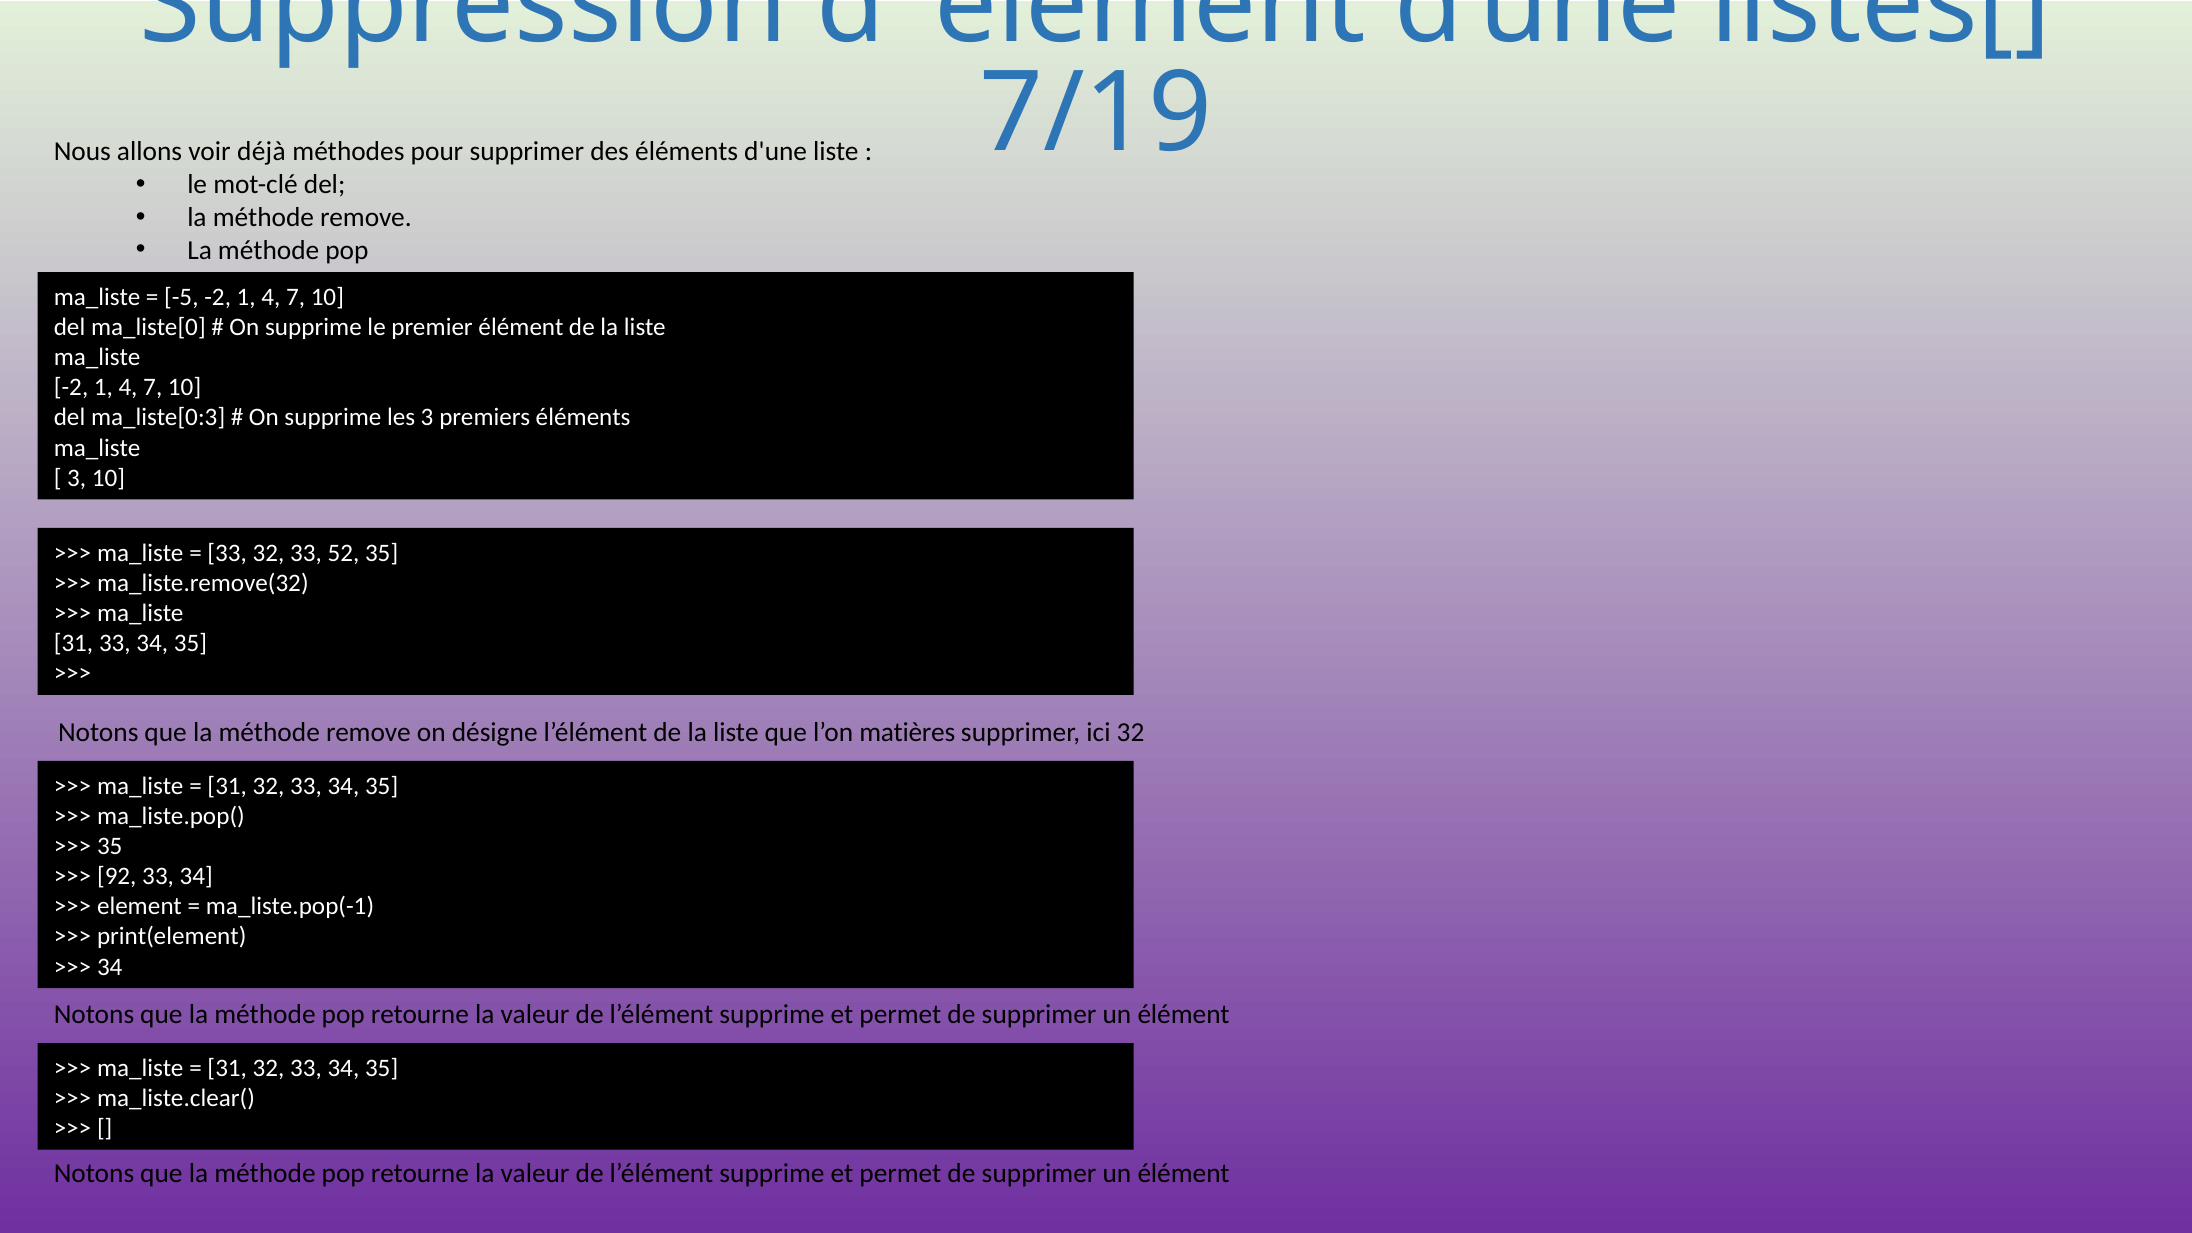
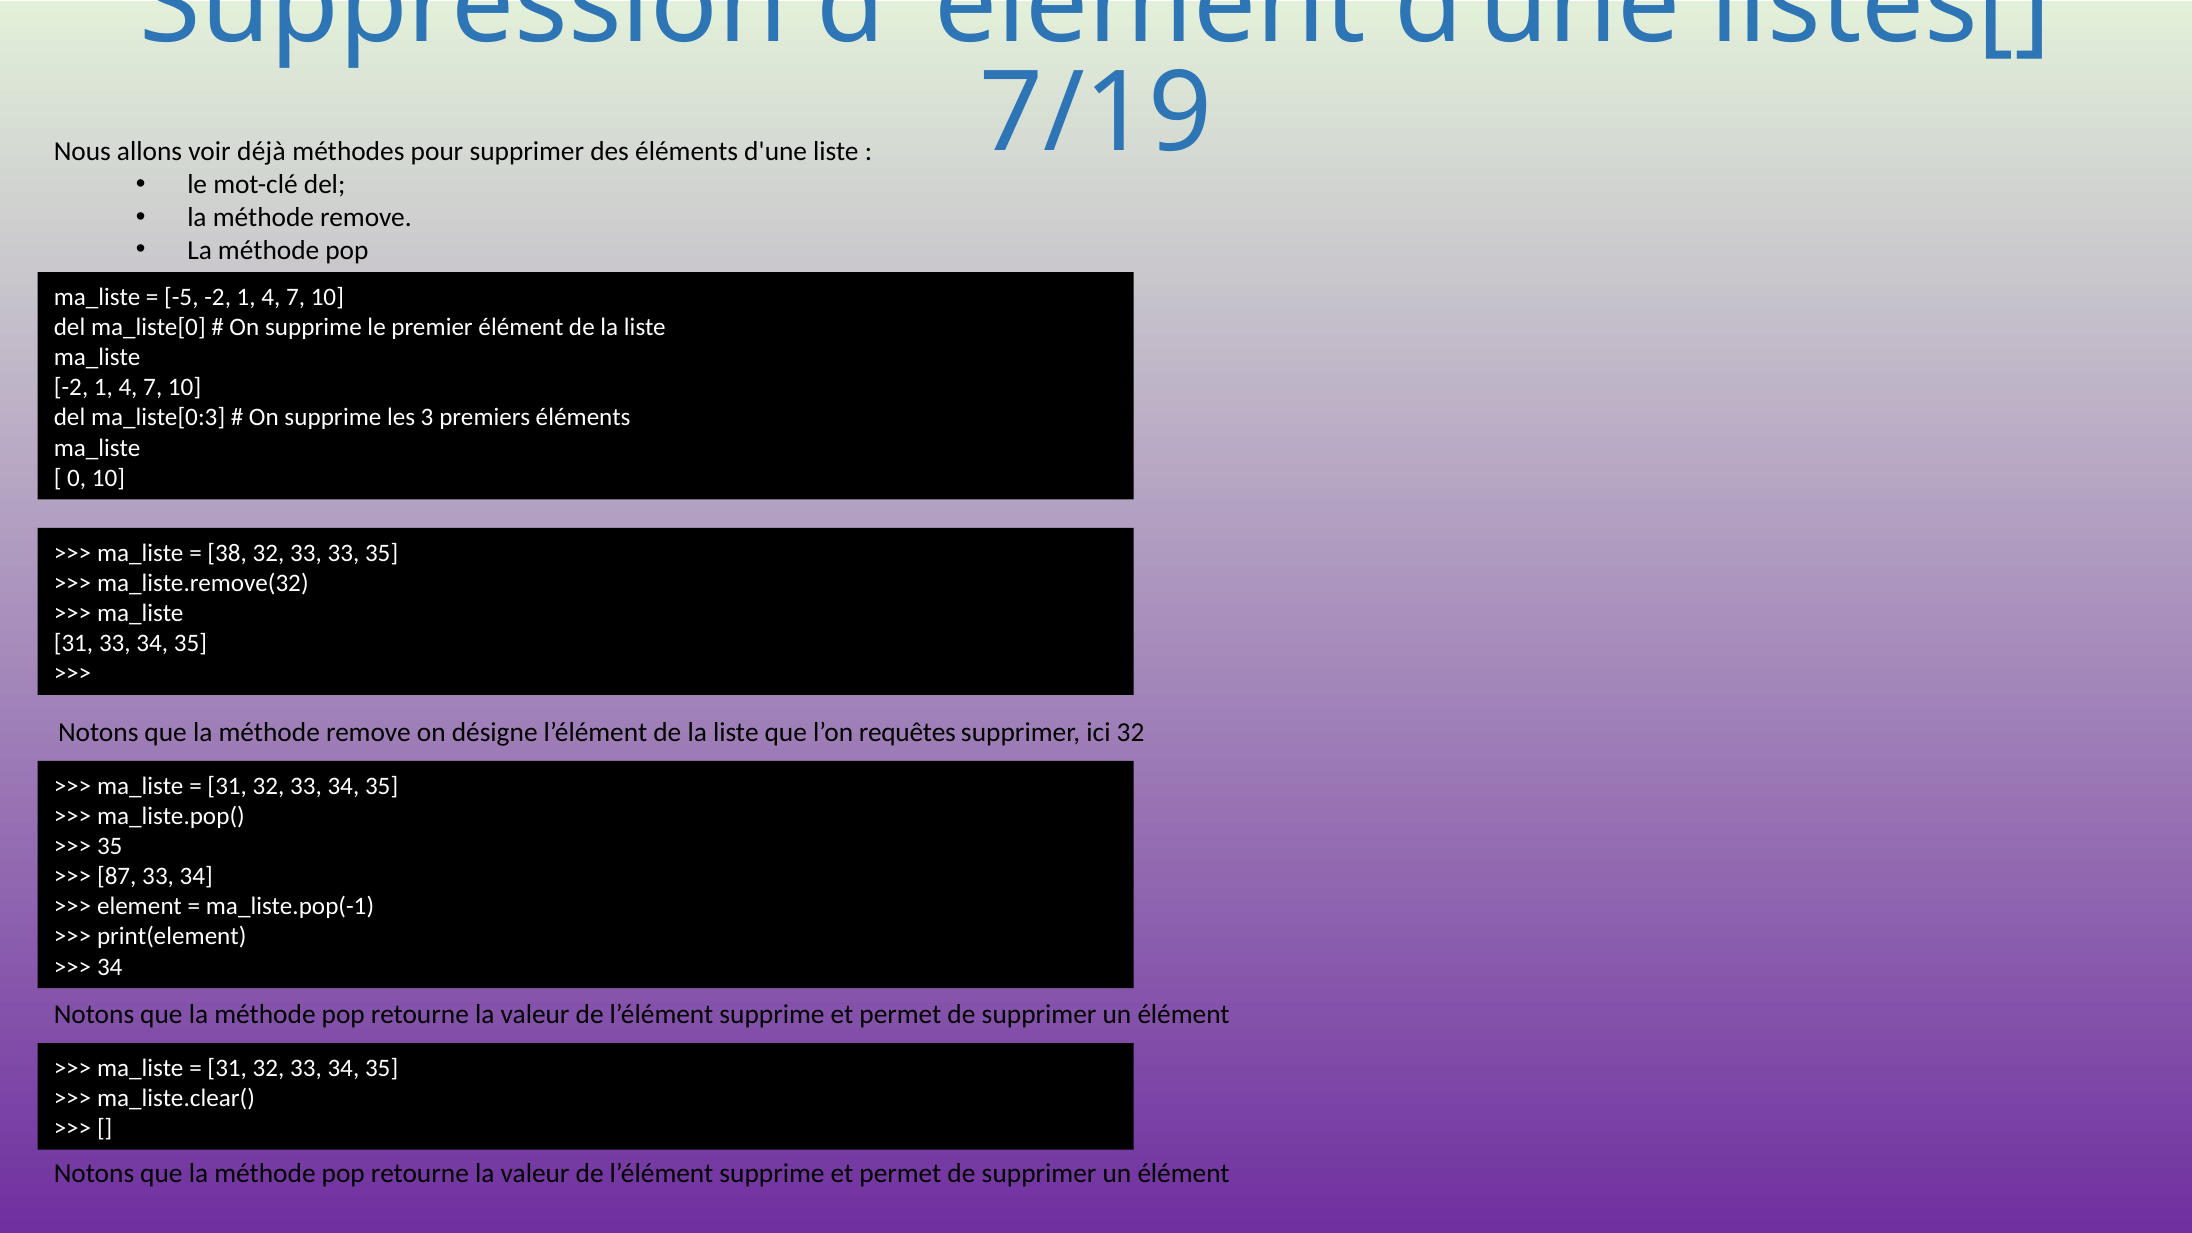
3 at (77, 478): 3 -> 0
33 at (227, 553): 33 -> 38
33 52: 52 -> 33
matières: matières -> requêtes
92: 92 -> 87
